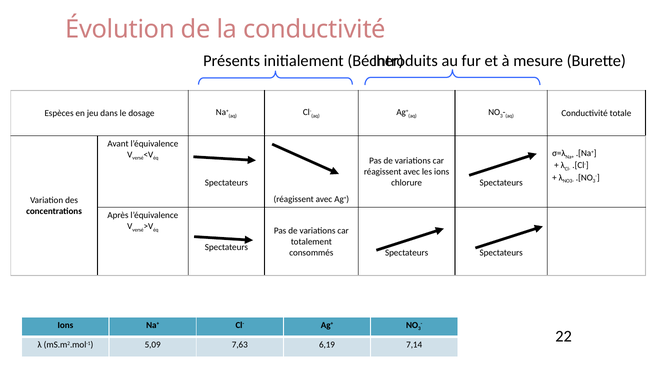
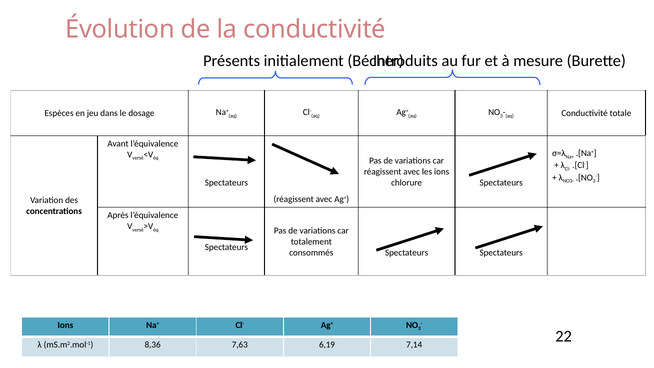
5,09: 5,09 -> 8,36
